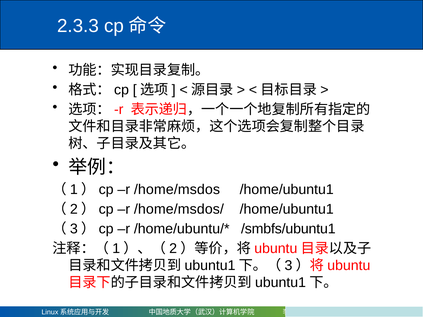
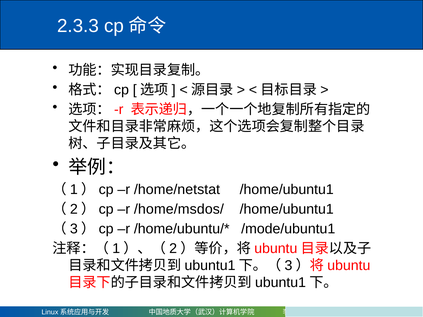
/home/msdos: /home/msdos -> /home/netstat
/smbfs/ubuntu1: /smbfs/ubuntu1 -> /mode/ubuntu1
